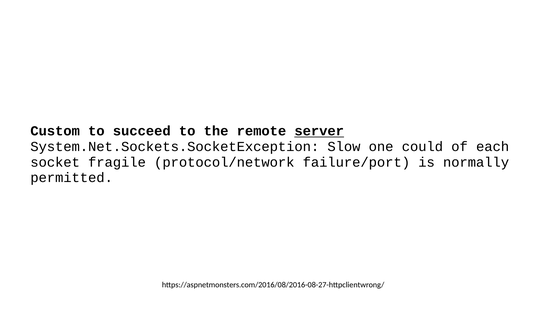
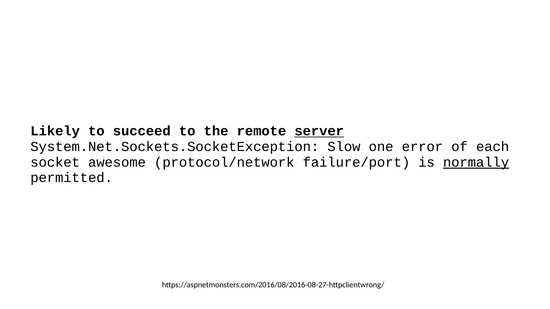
Custom: Custom -> Likely
could: could -> error
fragile: fragile -> awesome
normally underline: none -> present
